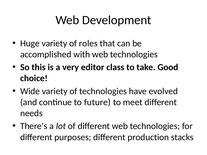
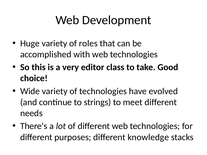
future: future -> strings
production: production -> knowledge
